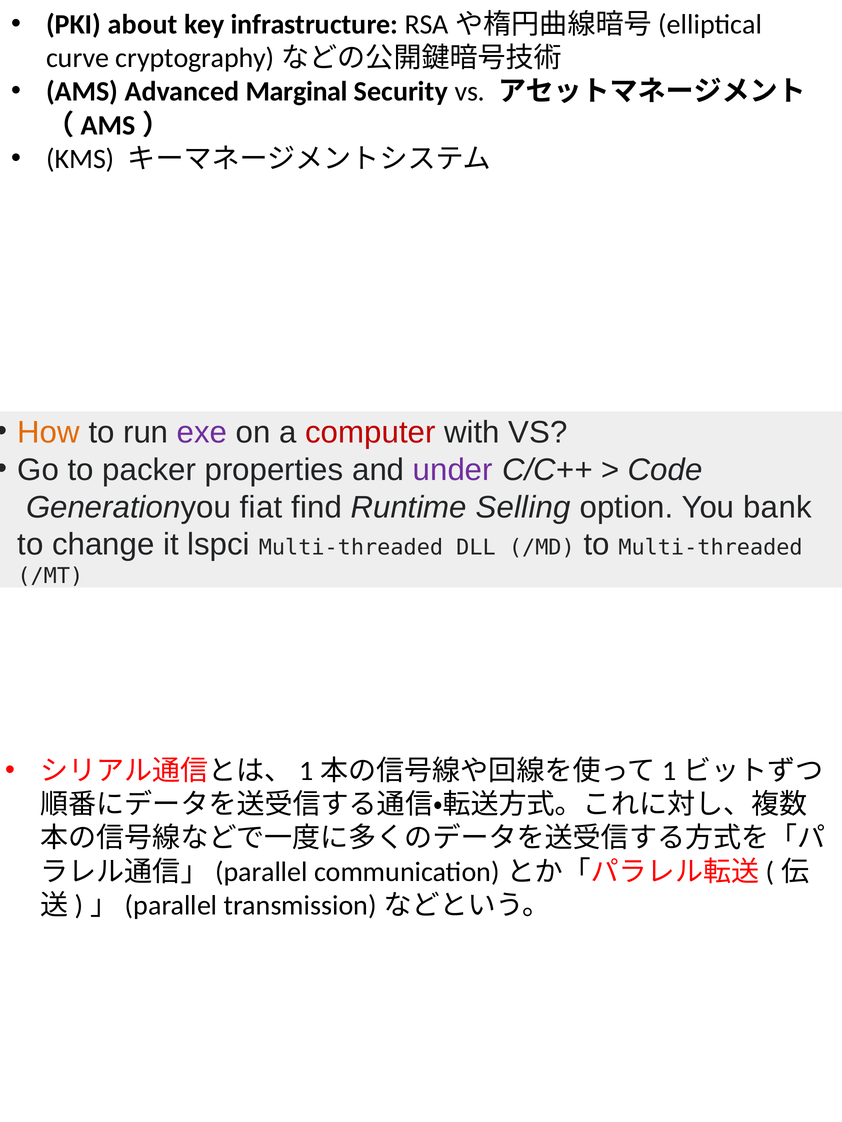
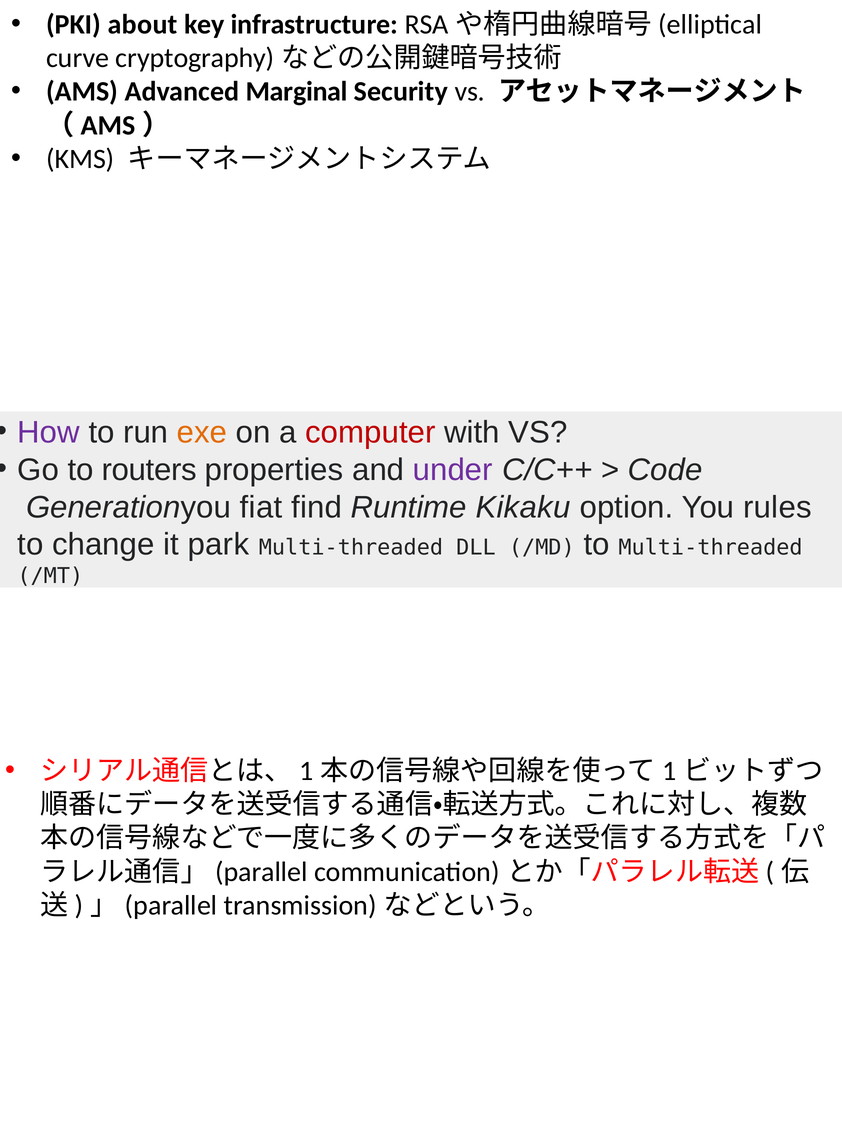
How colour: orange -> purple
exe colour: purple -> orange
packer: packer -> routers
Selling: Selling -> Kikaku
bank: bank -> rules
lspci: lspci -> park
